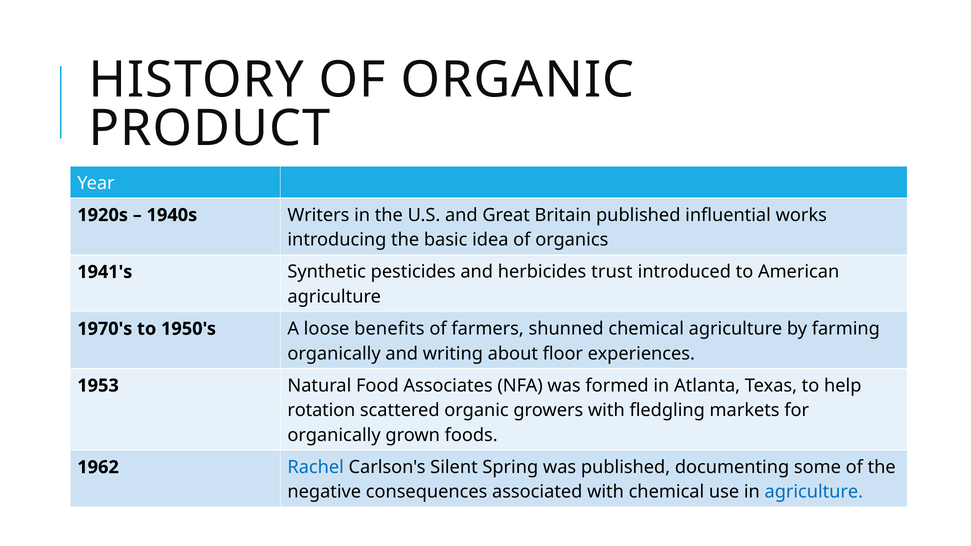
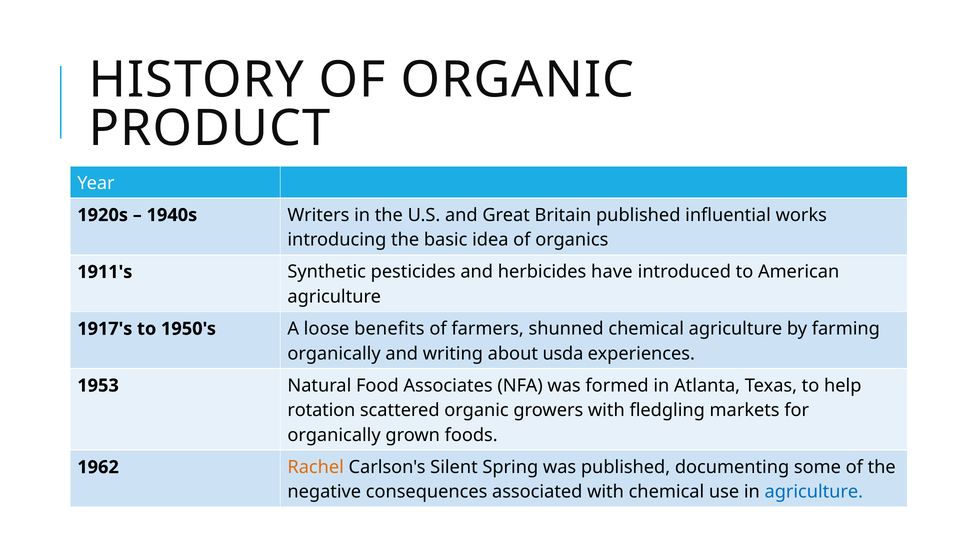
1941's: 1941's -> 1911's
trust: trust -> have
1970's: 1970's -> 1917's
floor: floor -> usda
Rachel colour: blue -> orange
